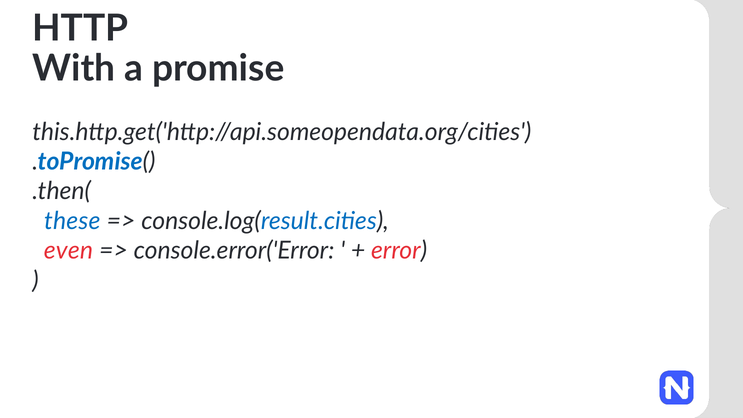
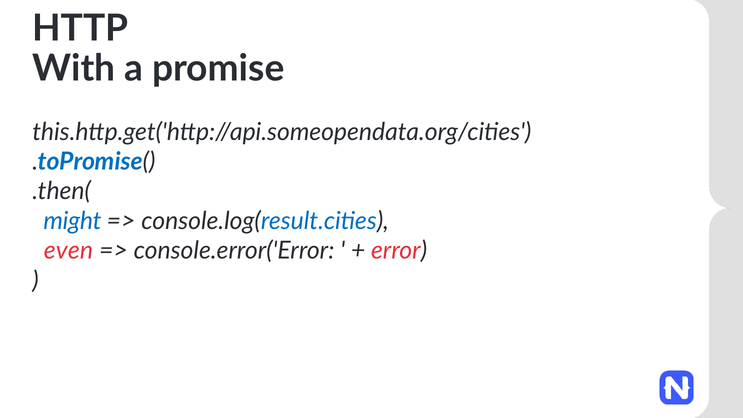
these: these -> might
